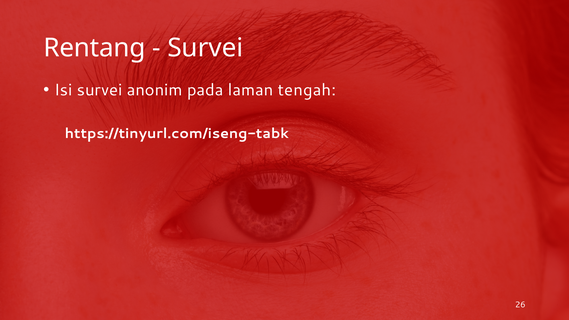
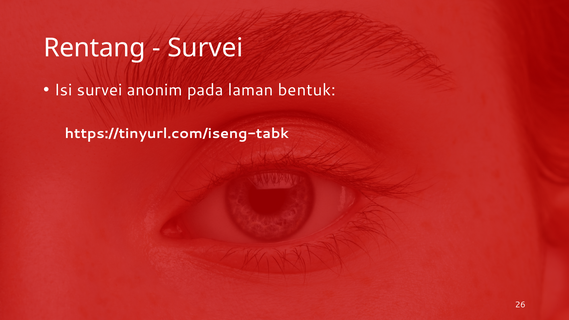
tengah: tengah -> bentuk
